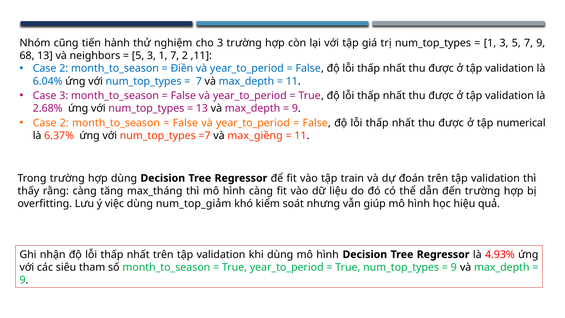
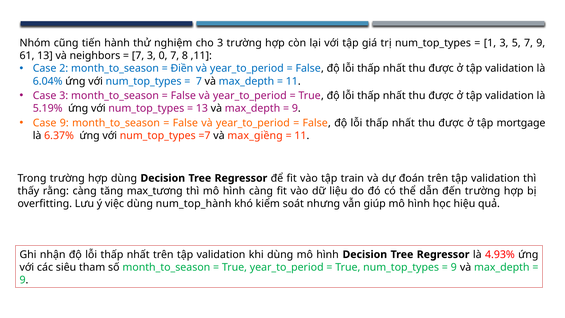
68: 68 -> 61
5 at (138, 56): 5 -> 7
3 1: 1 -> 0
7 2: 2 -> 8
2.68%: 2.68% -> 5.19%
2 at (64, 123): 2 -> 9
numerical: numerical -> mortgage
max_tháng: max_tháng -> max_tương
num_top_giảm: num_top_giảm -> num_top_hành
